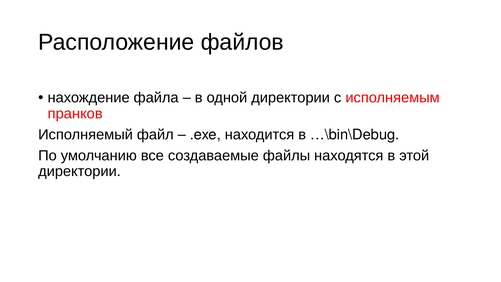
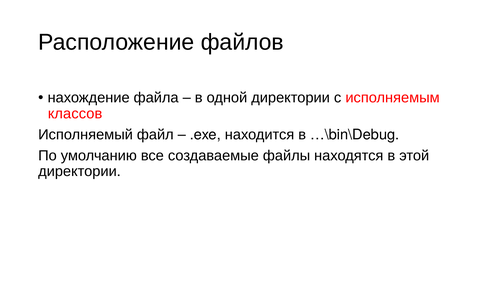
пранков: пранков -> классов
